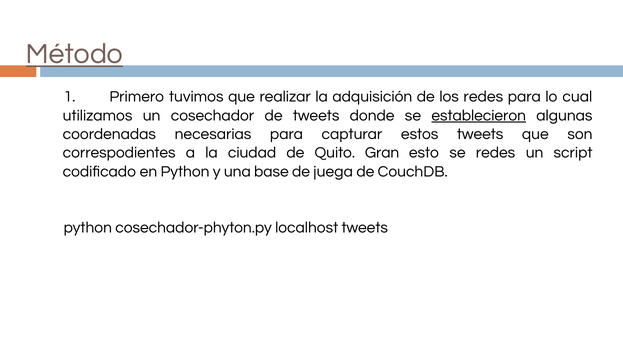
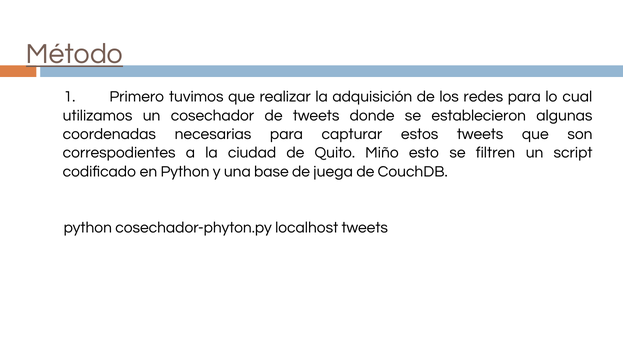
establecieron underline: present -> none
Gran: Gran -> Miño
se redes: redes -> filtren
